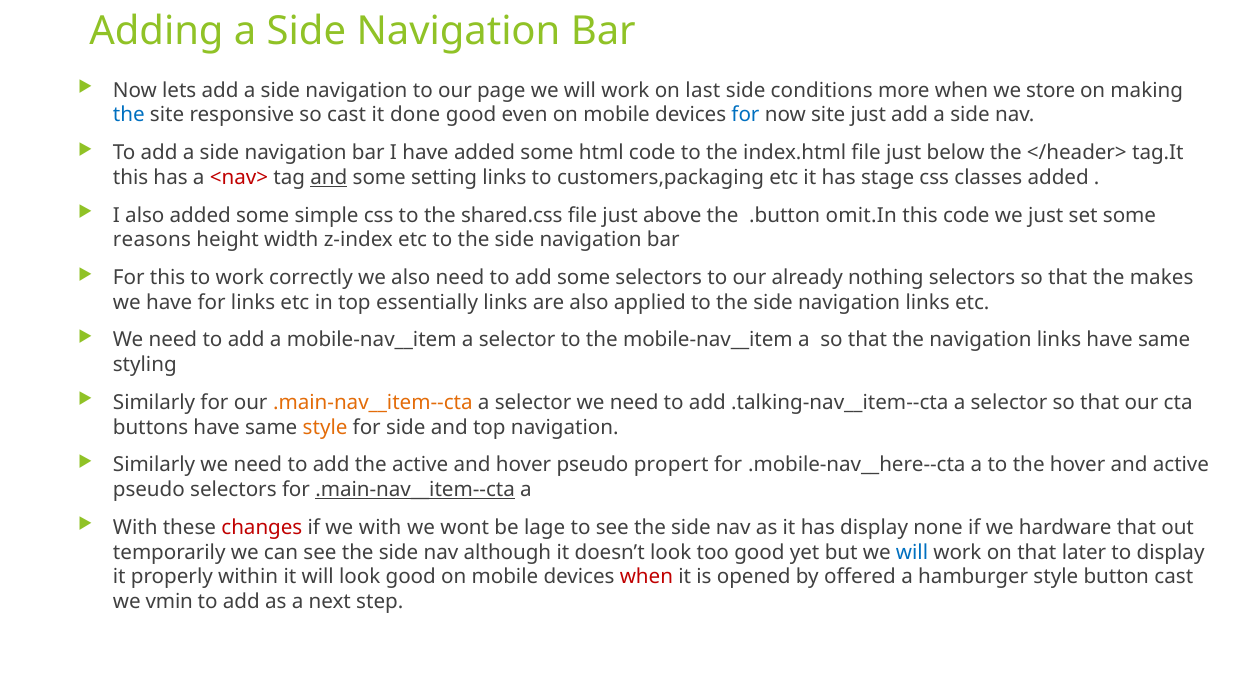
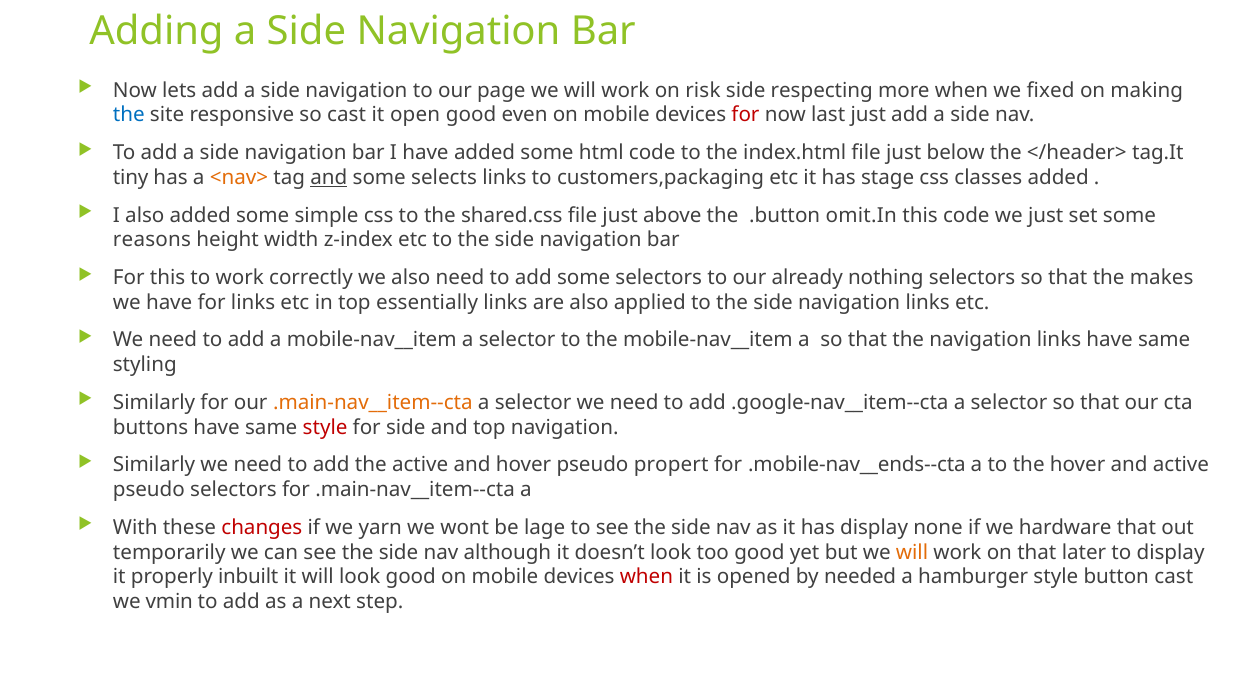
last: last -> risk
conditions: conditions -> respecting
store: store -> fixed
done: done -> open
for at (745, 115) colour: blue -> red
now site: site -> last
this at (131, 178): this -> tiny
<nav> colour: red -> orange
setting: setting -> selects
.talking-nav__item--cta: .talking-nav__item--cta -> .google-nav__item--cta
style at (325, 427) colour: orange -> red
.mobile-nav__here--cta: .mobile-nav__here--cta -> .mobile-nav__ends--cta
.main-nav__item--cta at (415, 490) underline: present -> none
we with: with -> yarn
will at (912, 552) colour: blue -> orange
within: within -> inbuilt
offered: offered -> needed
